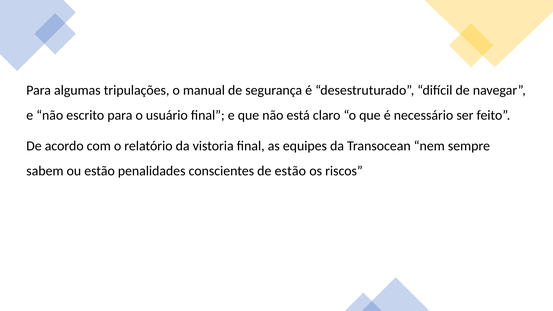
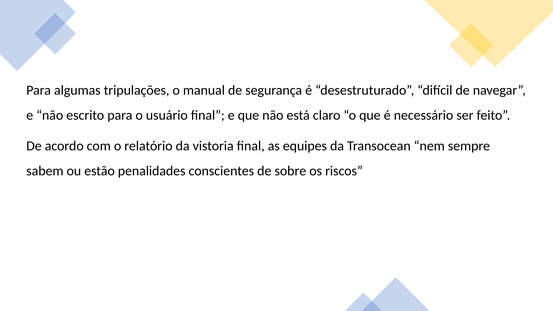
de estão: estão -> sobre
